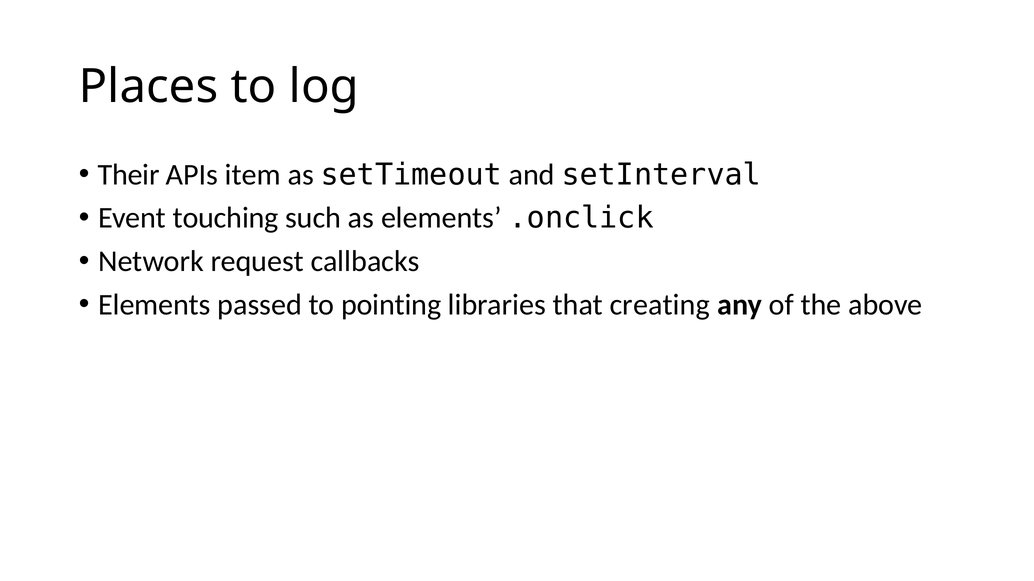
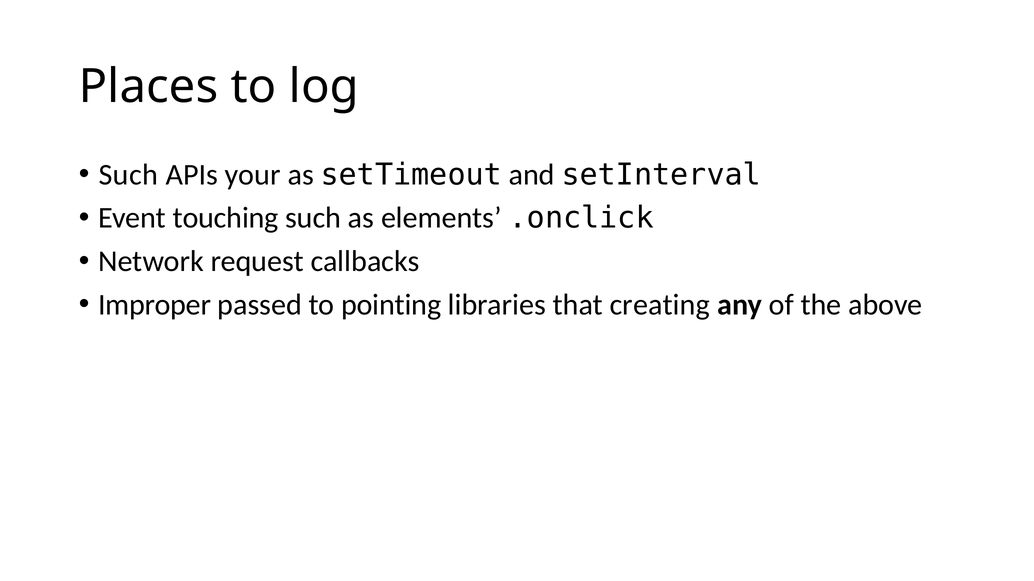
Their at (129, 175): Their -> Such
item: item -> your
Elements at (154, 305): Elements -> Improper
